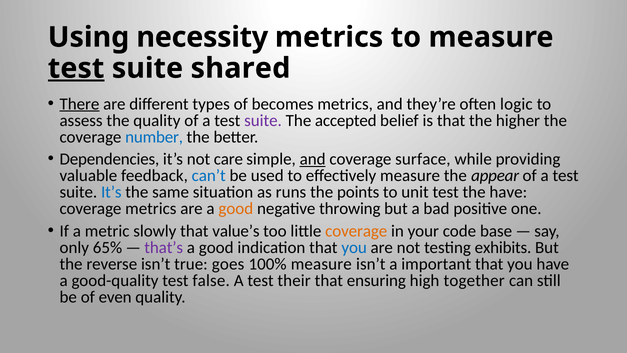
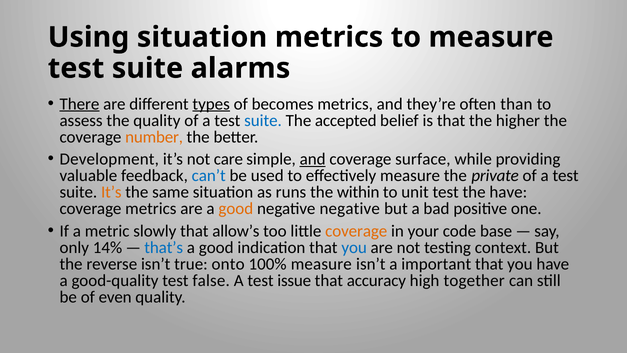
Using necessity: necessity -> situation
test at (76, 68) underline: present -> none
shared: shared -> alarms
types underline: none -> present
logic: logic -> than
suite at (263, 120) colour: purple -> blue
number colour: blue -> orange
Dependencies: Dependencies -> Development
appear: appear -> private
It’s at (111, 192) colour: blue -> orange
points: points -> within
negative throwing: throwing -> negative
value’s: value’s -> allow’s
65%: 65% -> 14%
that’s colour: purple -> blue
exhibits: exhibits -> context
goes: goes -> onto
their: their -> issue
ensuring: ensuring -> accuracy
